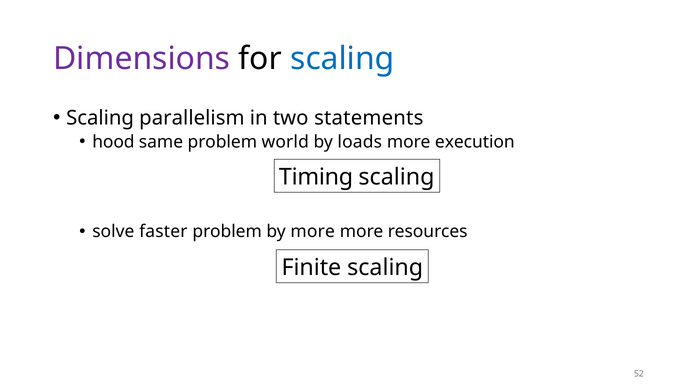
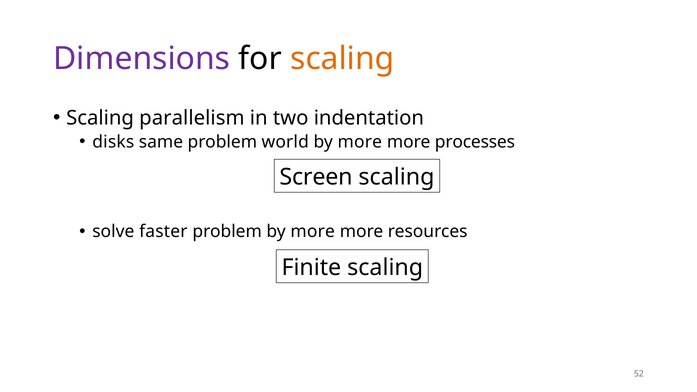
scaling at (342, 59) colour: blue -> orange
statements: statements -> indentation
hood: hood -> disks
loads at (360, 142): loads -> more
execution: execution -> processes
Timing: Timing -> Screen
